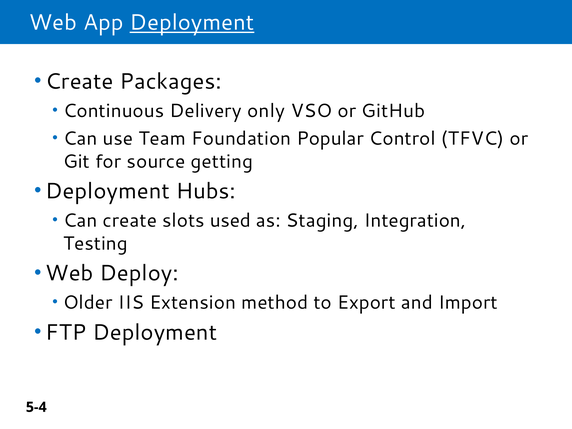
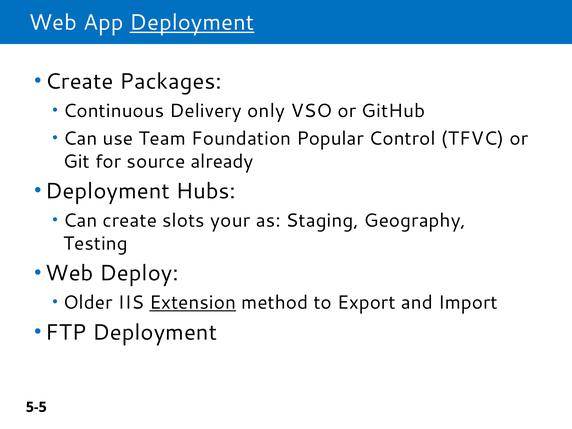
getting: getting -> already
used: used -> your
Integration: Integration -> Geography
Extension underline: none -> present
5-4: 5-4 -> 5-5
